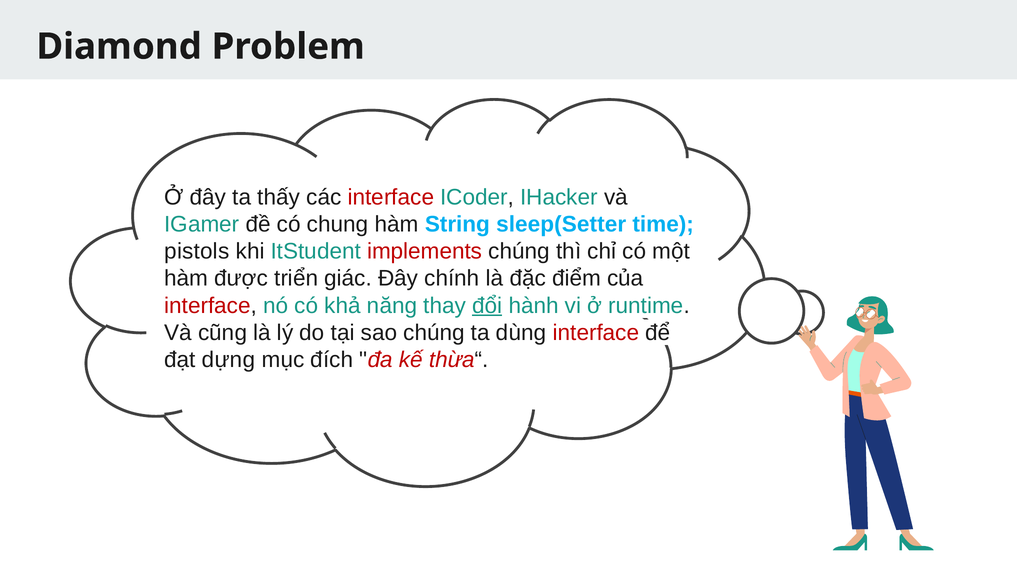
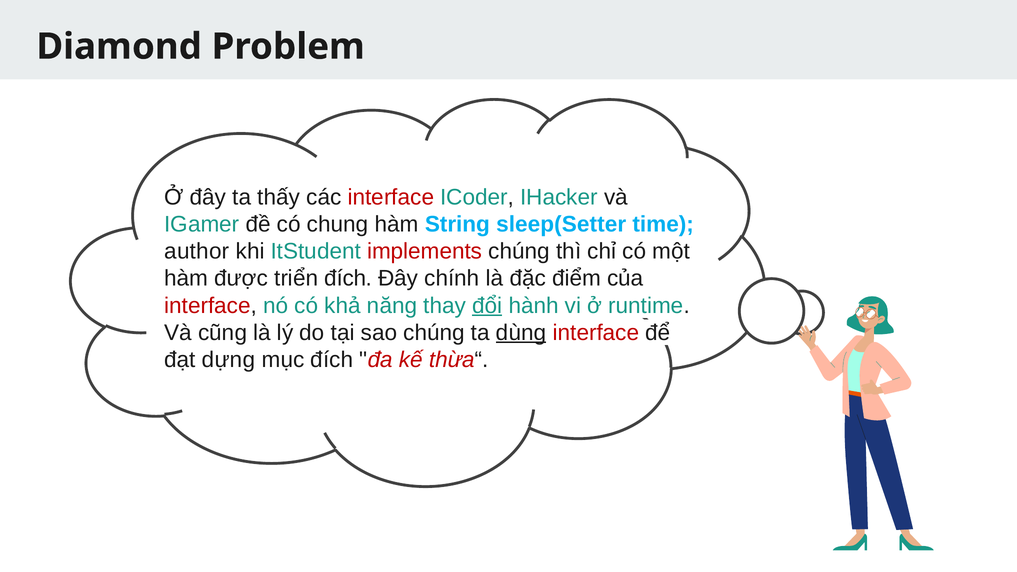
pistols: pistols -> author
triển giác: giác -> đích
dùng underline: none -> present
